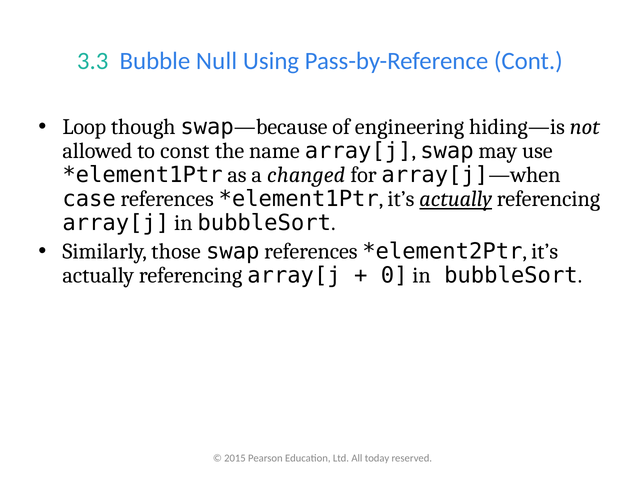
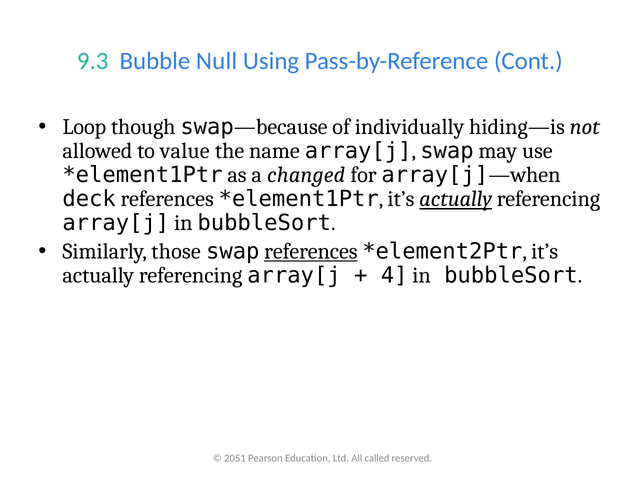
3.3: 3.3 -> 9.3
engineering: engineering -> individually
const: const -> value
case: case -> deck
references at (311, 251) underline: none -> present
0: 0 -> 4
2015: 2015 -> 2051
today: today -> called
